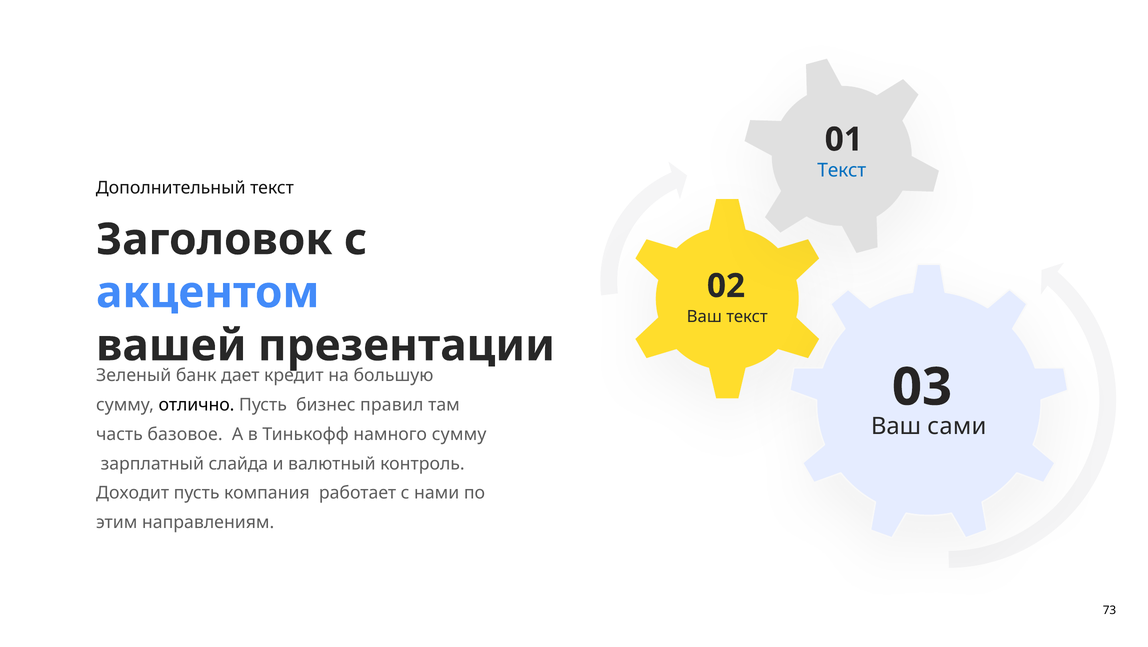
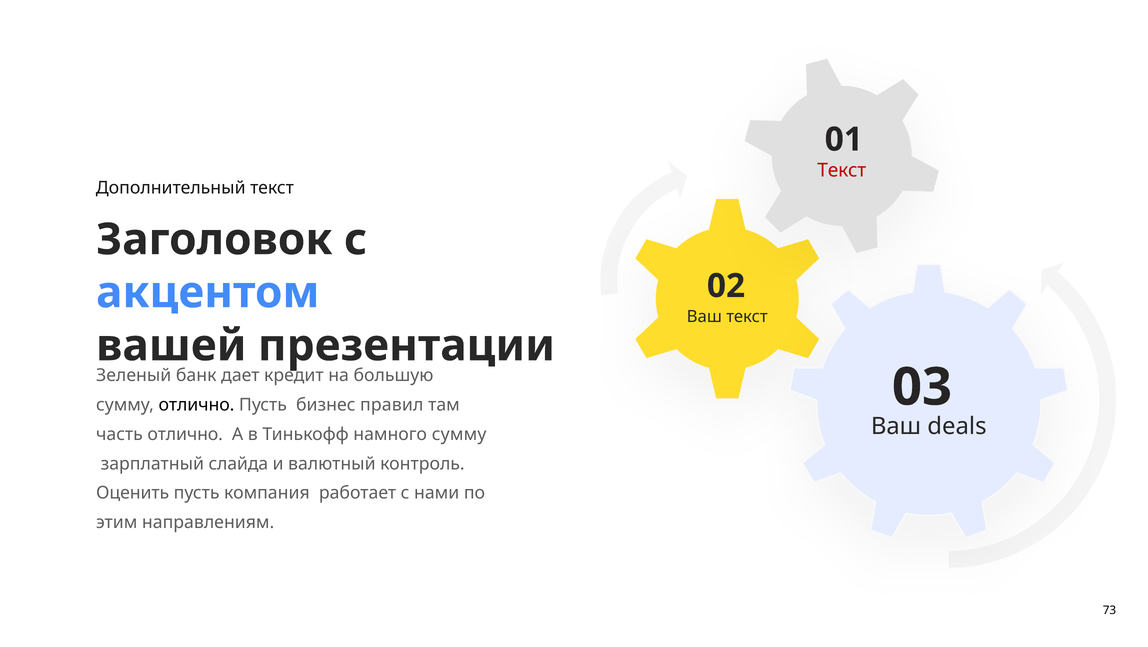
Текст at (842, 171) colour: blue -> red
сами: сами -> deals
часть базовое: базовое -> отлично
Доходит: Доходит -> Оценить
